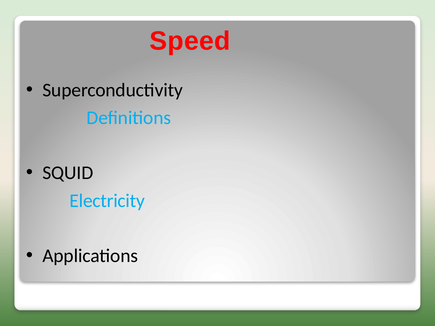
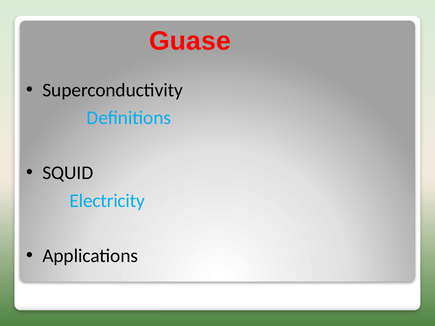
Speed: Speed -> Guase
